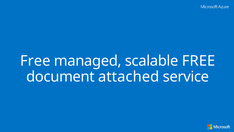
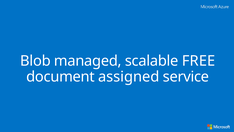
Free at (35, 61): Free -> Blob
attached: attached -> assigned
